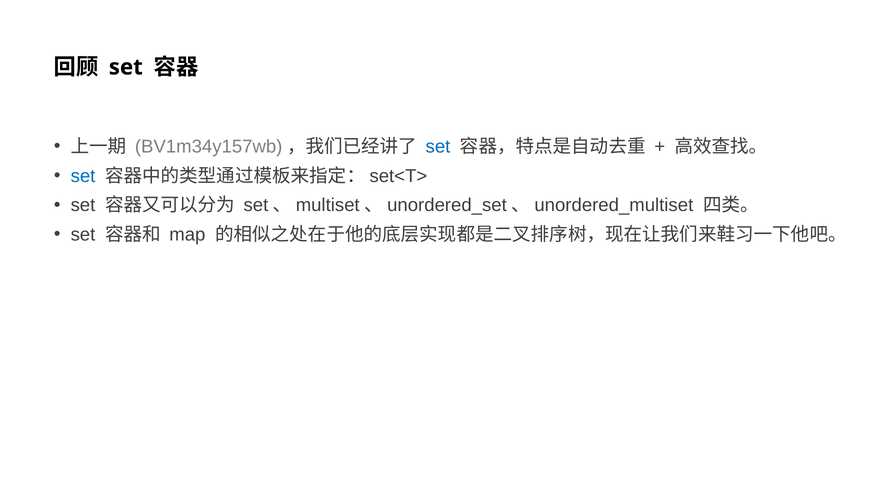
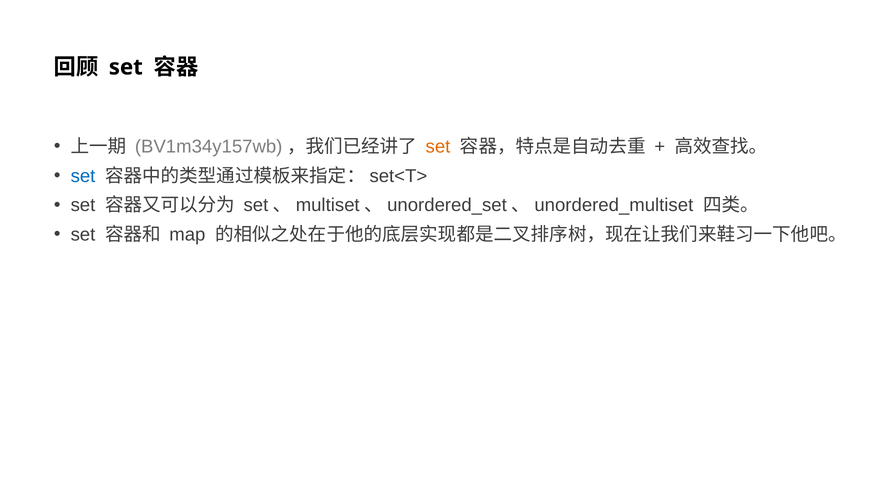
set at (438, 147) colour: blue -> orange
